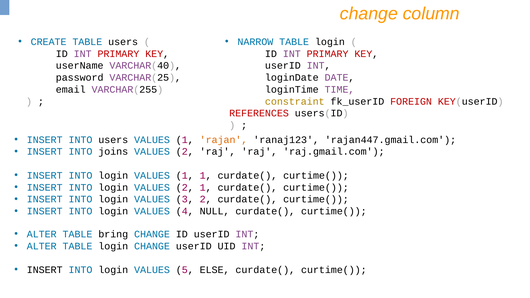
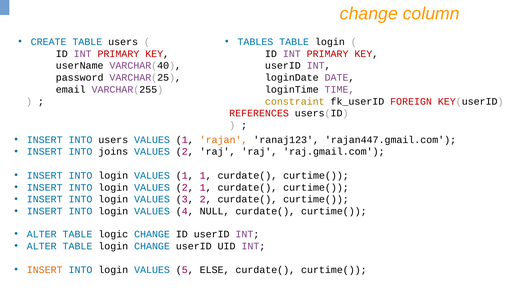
NARROW: NARROW -> TABLES
bring: bring -> logic
INSERT at (45, 270) colour: black -> orange
